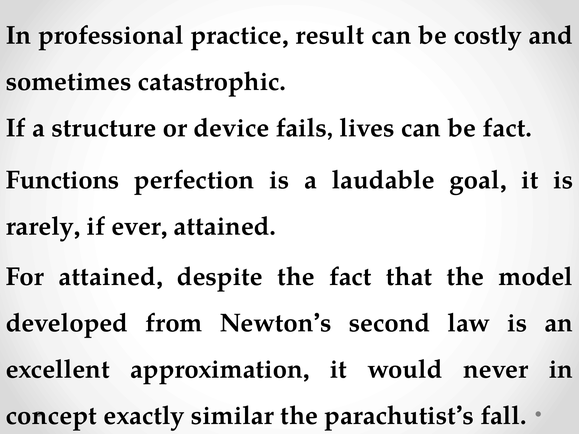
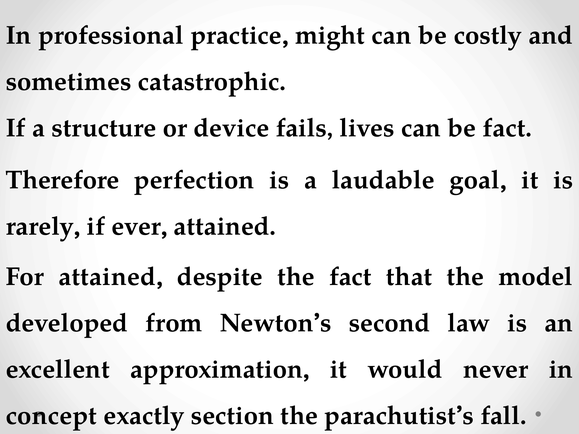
result: result -> might
Functions: Functions -> Therefore
similar: similar -> section
